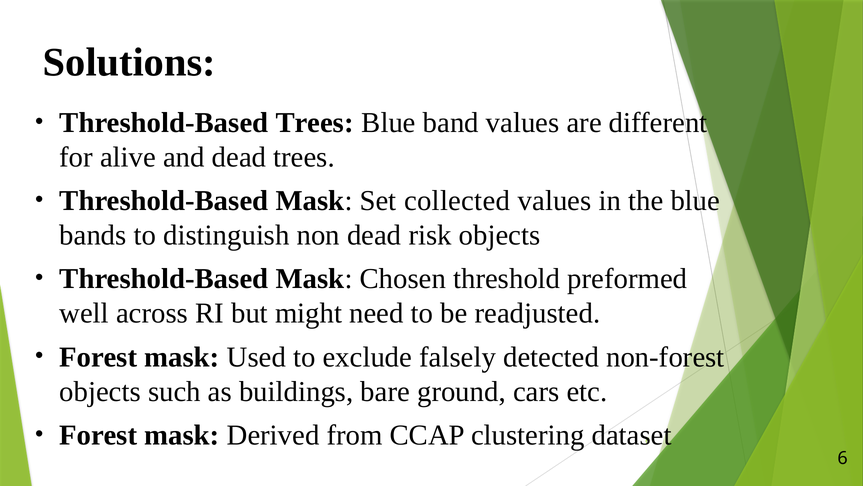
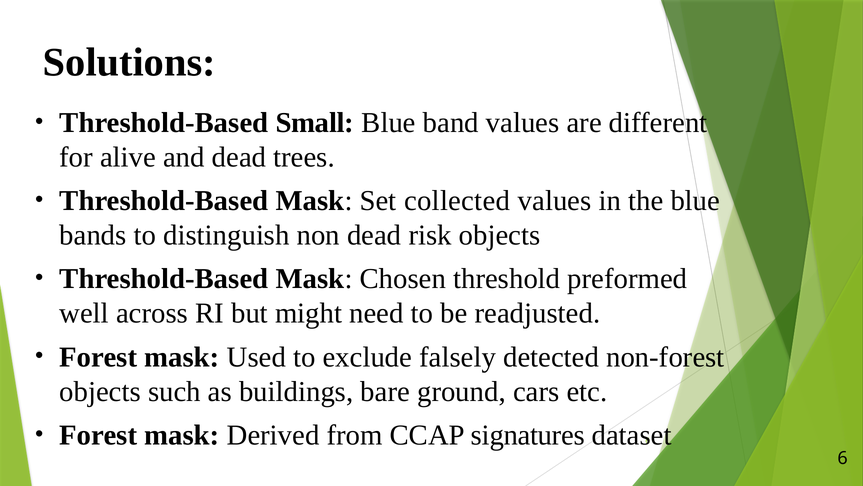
Threshold-Based Trees: Trees -> Small
clustering: clustering -> signatures
